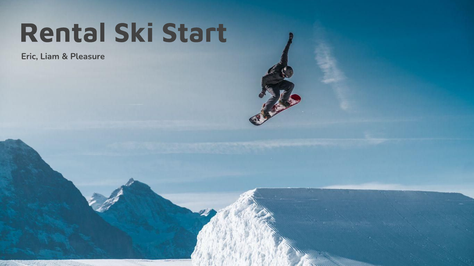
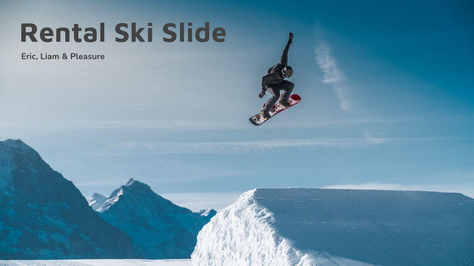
Start: Start -> Slide
